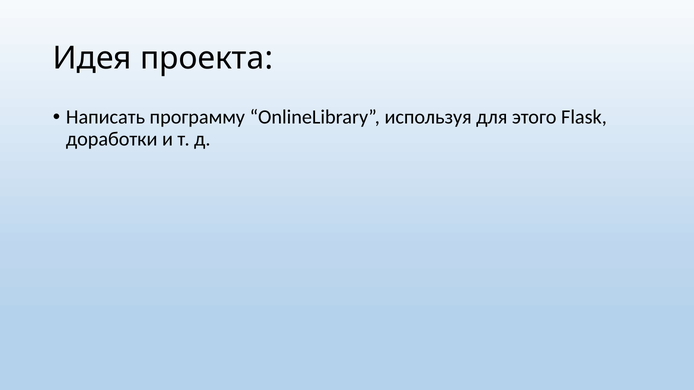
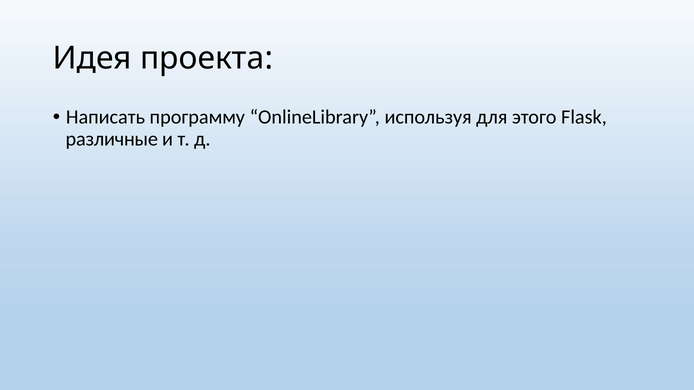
доработки: доработки -> различные
